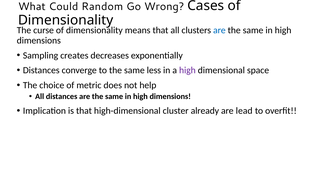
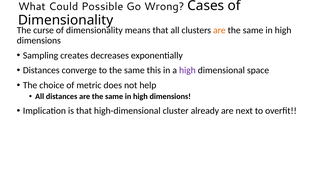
Random: Random -> Possible
are at (219, 30) colour: blue -> orange
less: less -> this
lead: lead -> next
